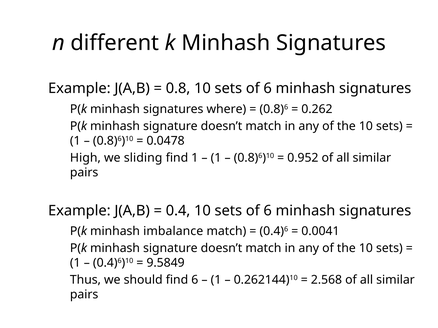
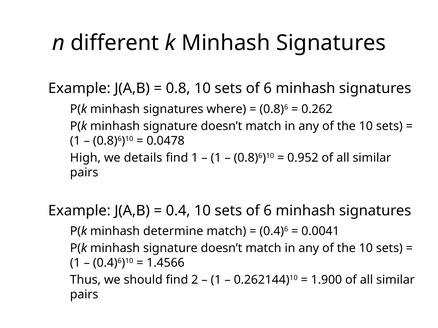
sliding: sliding -> details
imbalance: imbalance -> determine
9.5849: 9.5849 -> 1.4566
find 6: 6 -> 2
2.568: 2.568 -> 1.900
